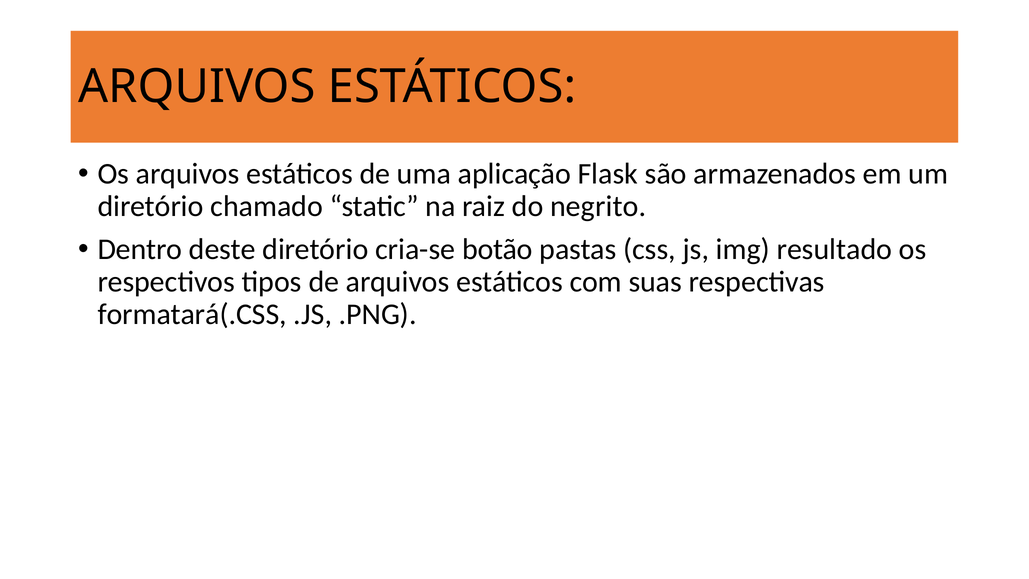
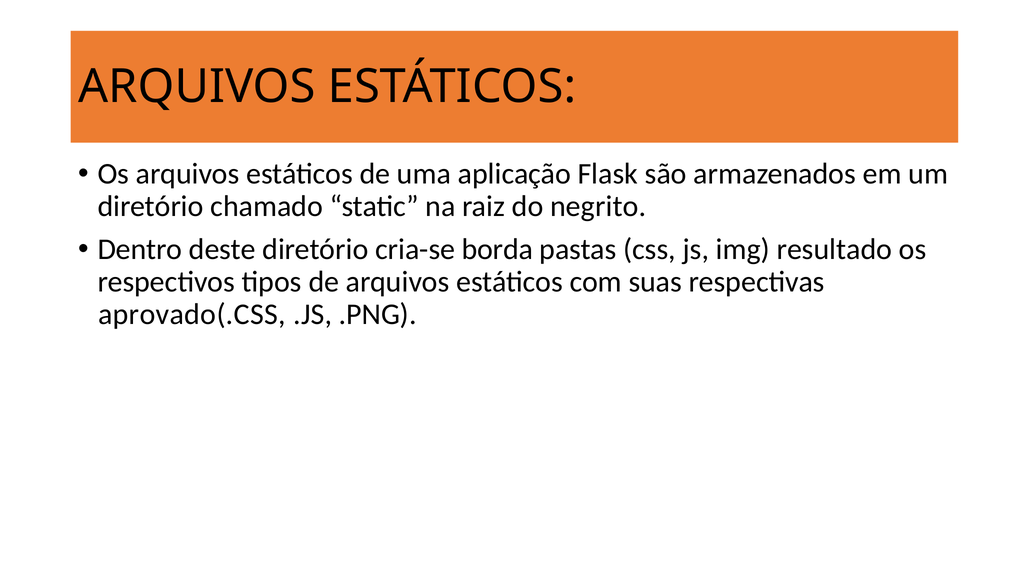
botão: botão -> borda
formatará(.CSS: formatará(.CSS -> aprovado(.CSS
